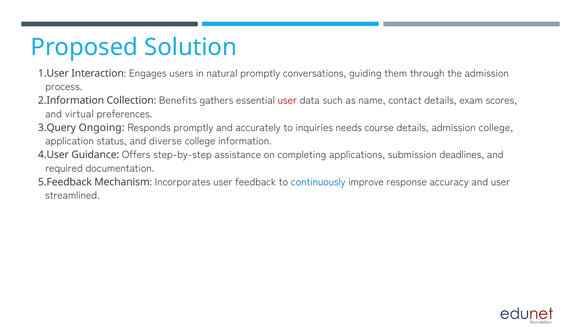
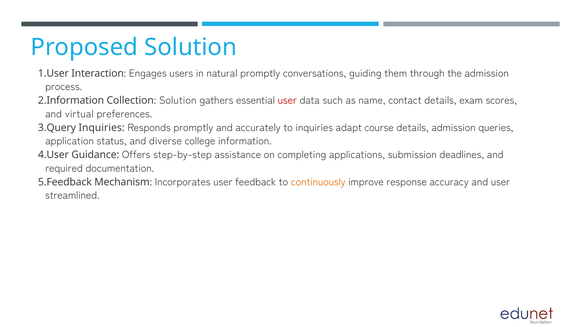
Benefits at (178, 100): Benefits -> Solution
Ongoing at (102, 128): Ongoing -> Inquiries
needs: needs -> adapt
admission college: college -> queries
continuously colour: blue -> orange
